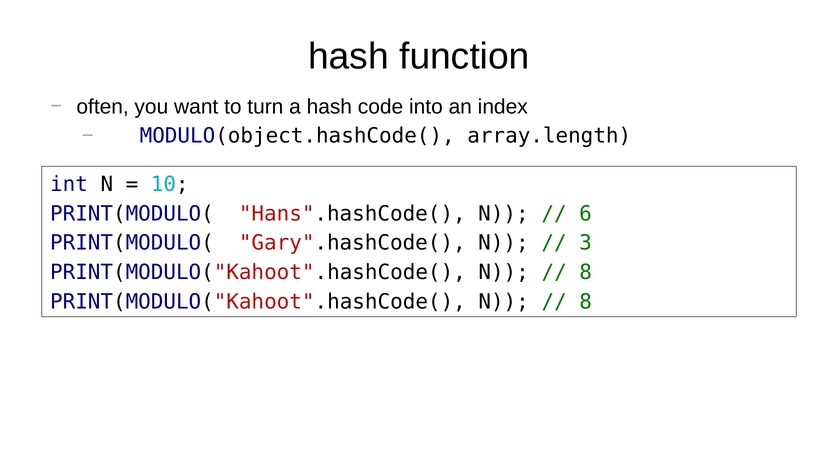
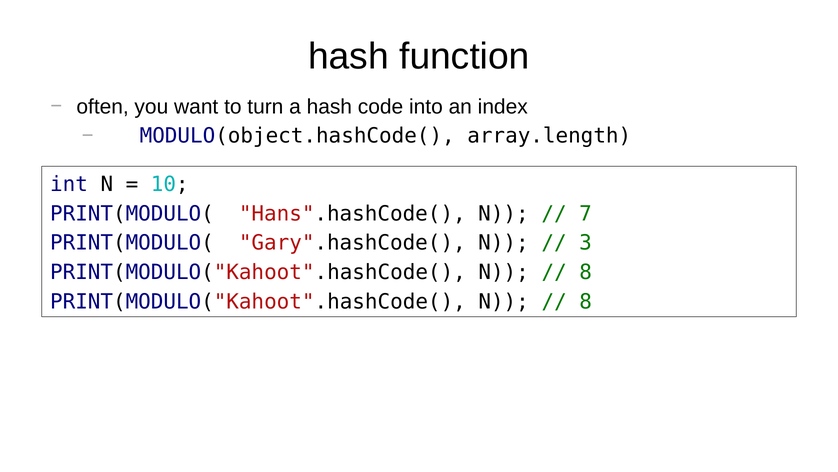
6: 6 -> 7
